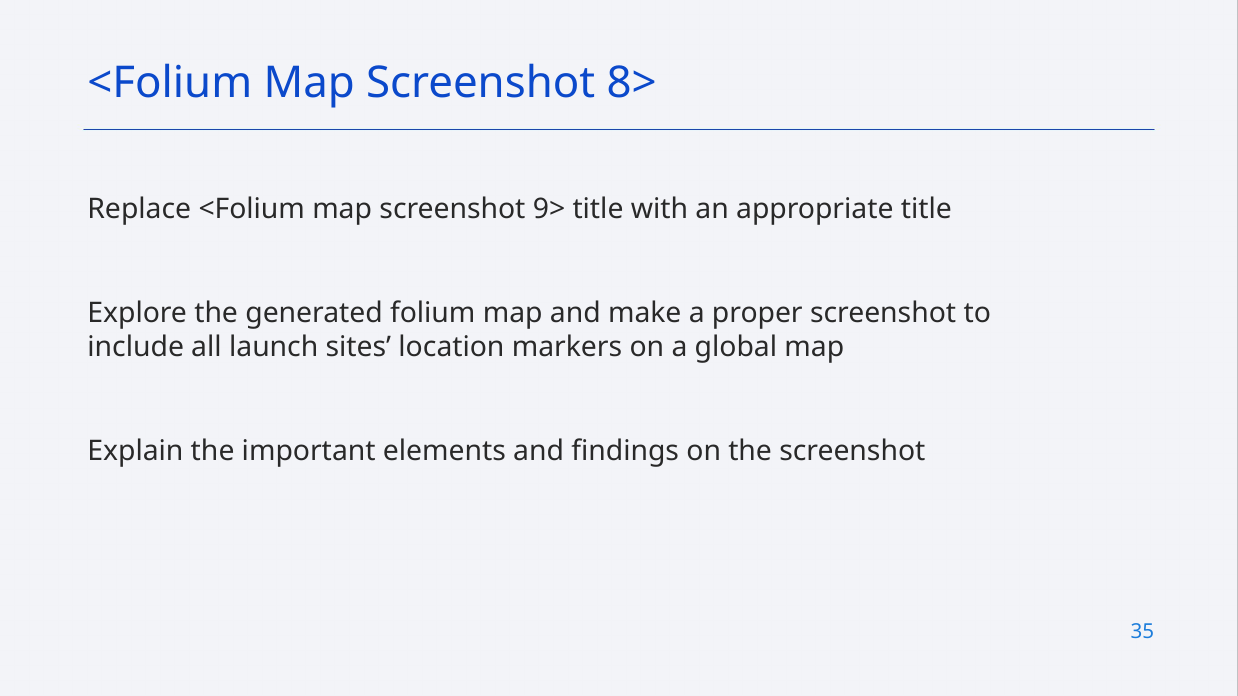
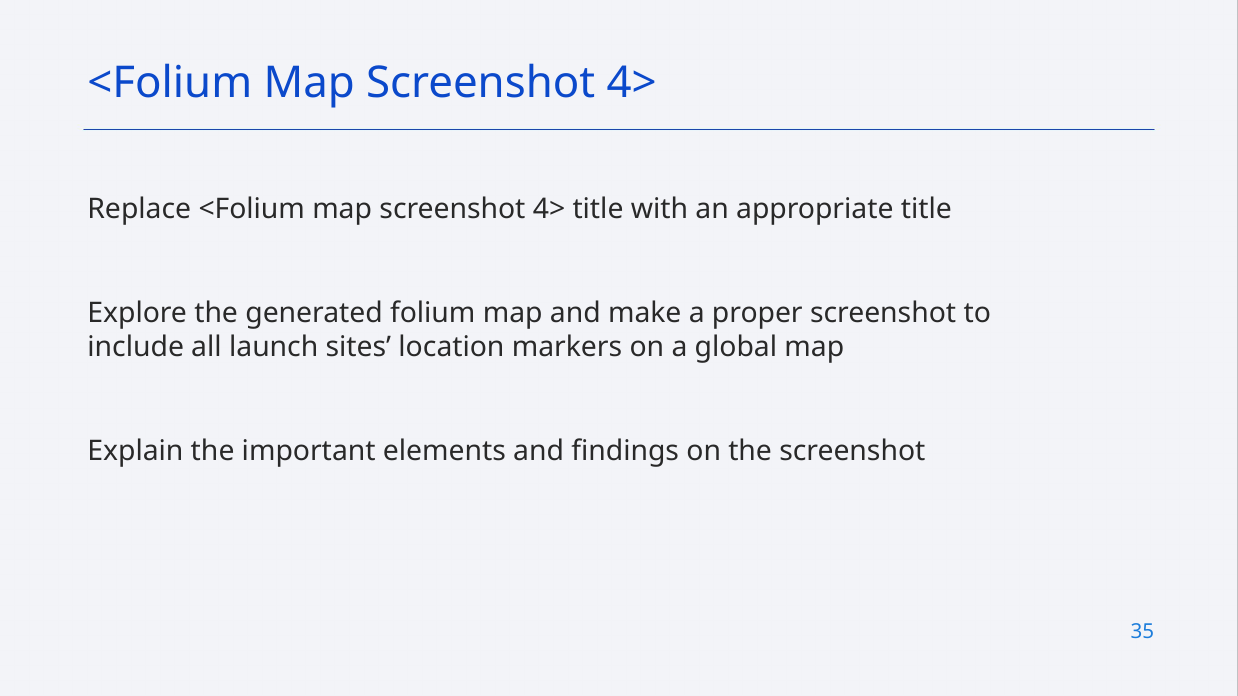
8> at (632, 83): 8> -> 4>
9> at (549, 209): 9> -> 4>
